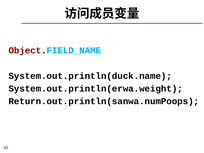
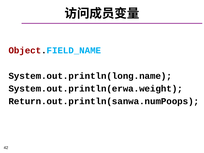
System.out.println(duck.name: System.out.println(duck.name -> System.out.println(long.name
